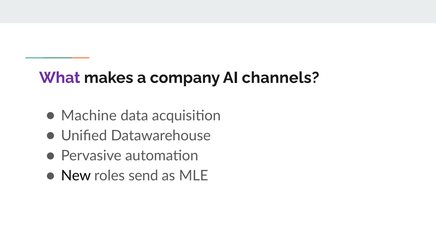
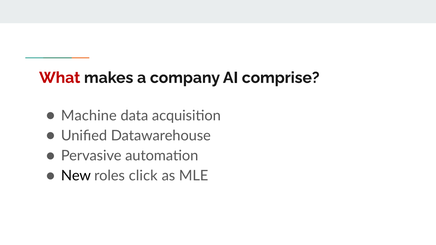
What colour: purple -> red
channels: channels -> comprise
send: send -> click
